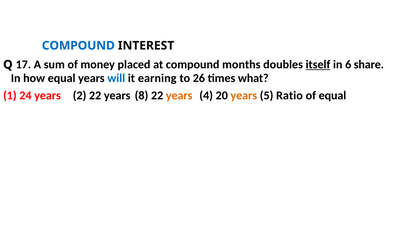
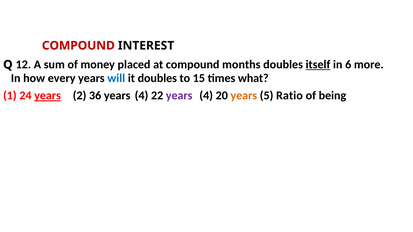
COMPOUND at (78, 46) colour: blue -> red
17: 17 -> 12
share: share -> more
how equal: equal -> every
it earning: earning -> doubles
26: 26 -> 15
years at (48, 96) underline: none -> present
2 22: 22 -> 36
8 at (142, 96): 8 -> 4
years at (179, 96) colour: orange -> purple
of equal: equal -> being
